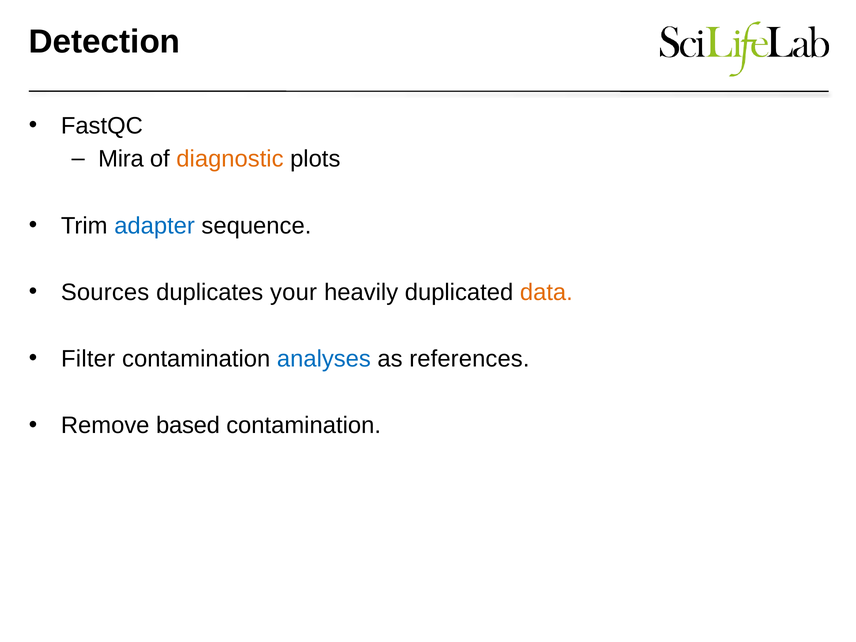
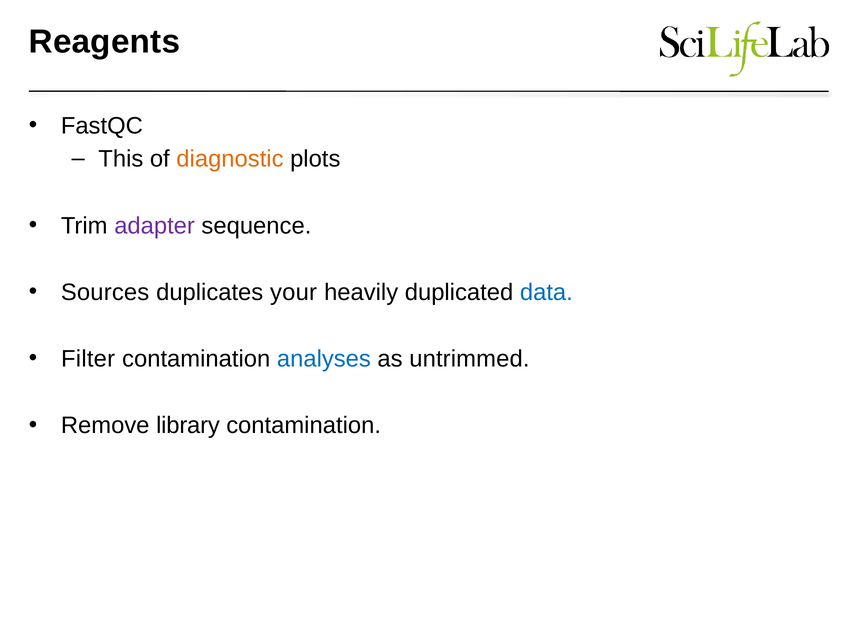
Detection: Detection -> Reagents
Mira: Mira -> This
adapter colour: blue -> purple
data colour: orange -> blue
references: references -> untrimmed
based: based -> library
